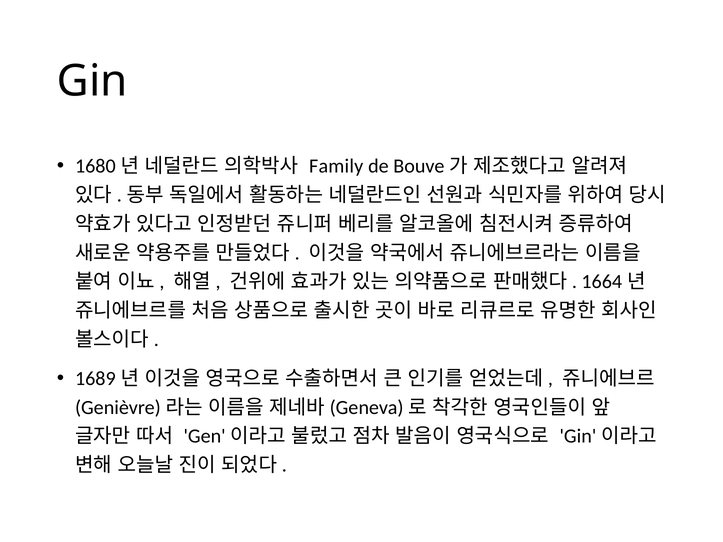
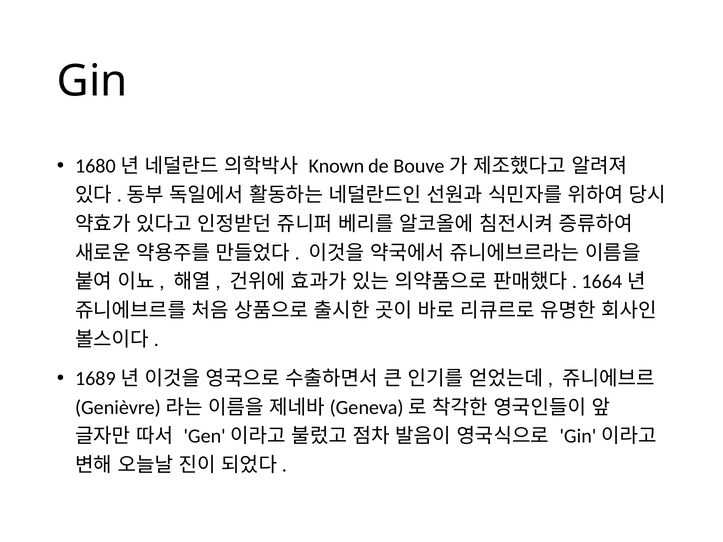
Family: Family -> Known
